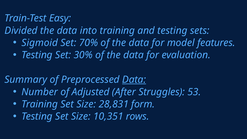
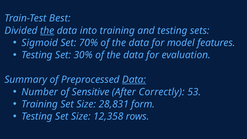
Easy: Easy -> Best
the at (47, 31) underline: none -> present
Adjusted: Adjusted -> Sensitive
Struggles: Struggles -> Correctly
10,351: 10,351 -> 12,358
